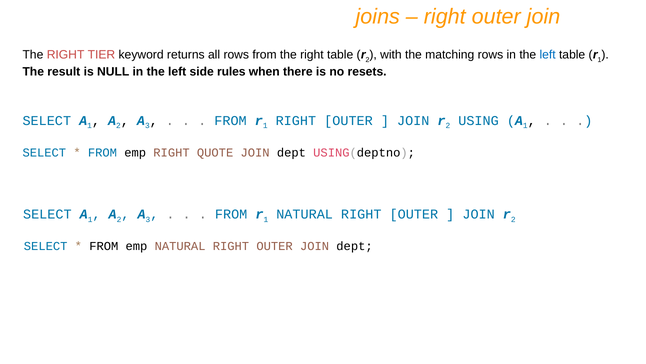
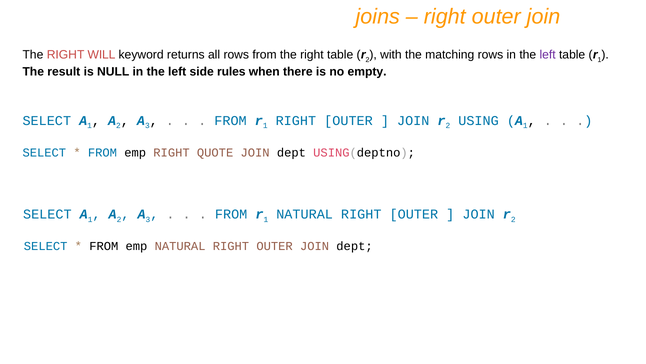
TIER: TIER -> WILL
left at (548, 55) colour: blue -> purple
resets: resets -> empty
